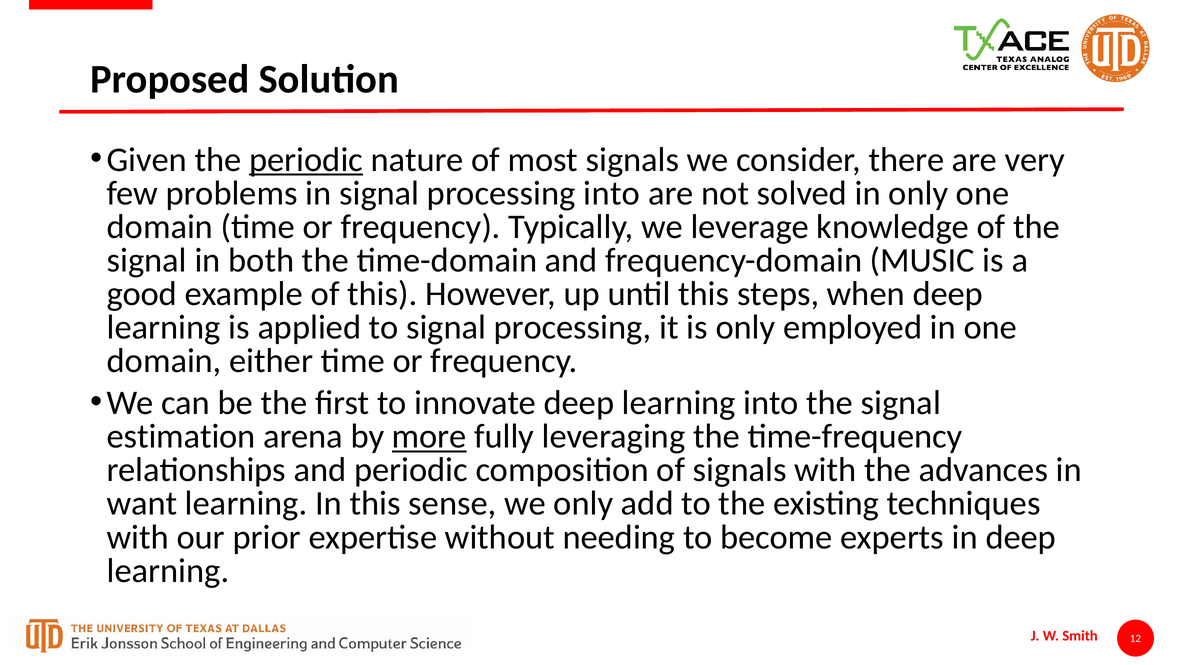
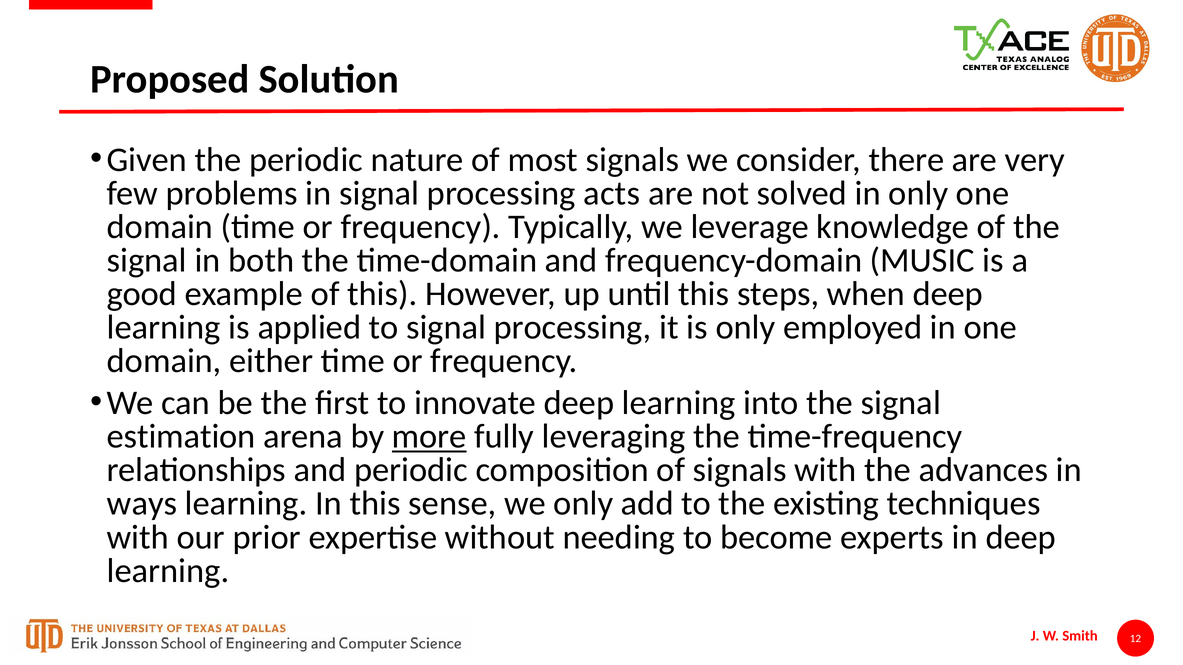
periodic at (306, 160) underline: present -> none
processing into: into -> acts
want: want -> ways
